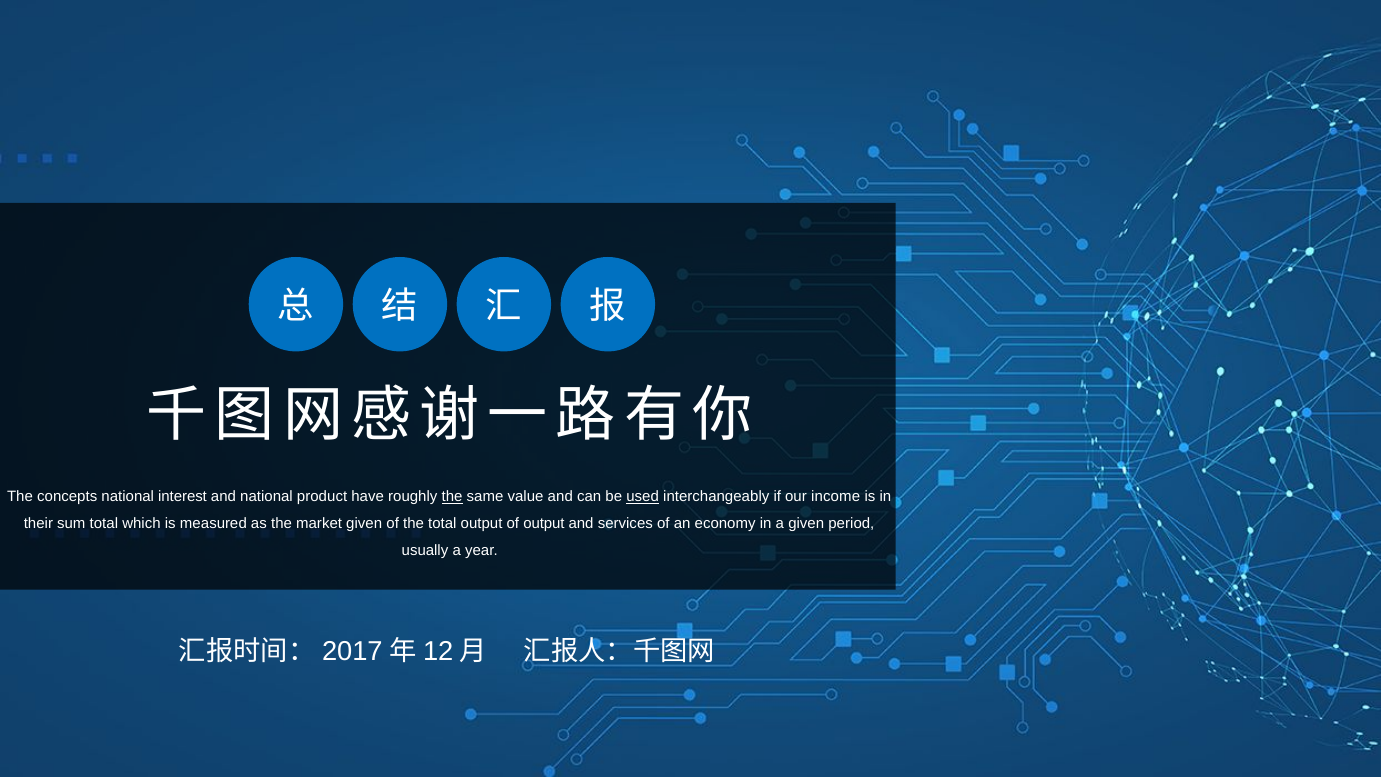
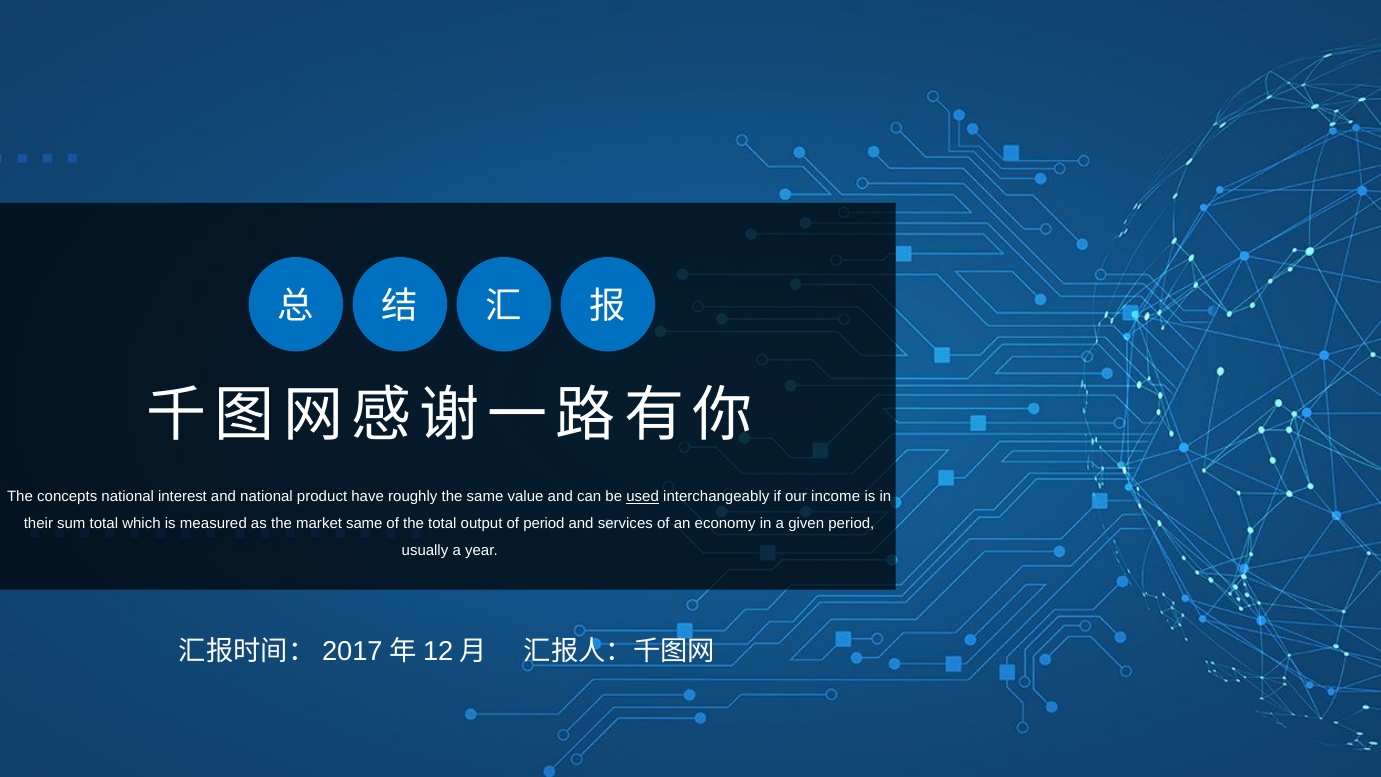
the at (452, 496) underline: present -> none
market given: given -> same
of output: output -> period
